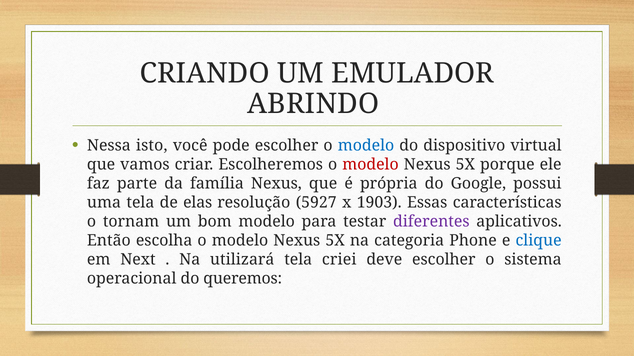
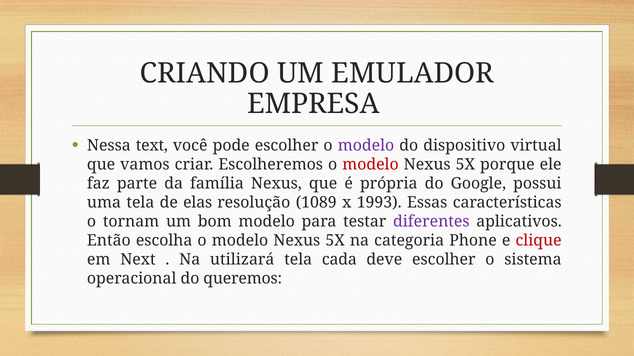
ABRINDO: ABRINDO -> EMPRESA
isto: isto -> text
modelo at (366, 146) colour: blue -> purple
5927: 5927 -> 1089
1903: 1903 -> 1993
clique colour: blue -> red
criei: criei -> cada
